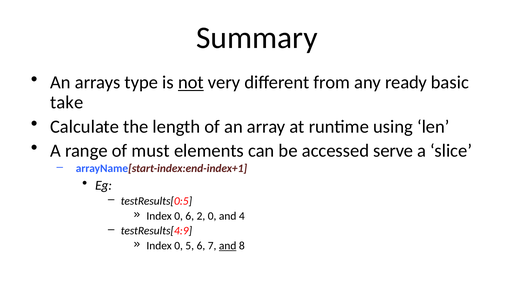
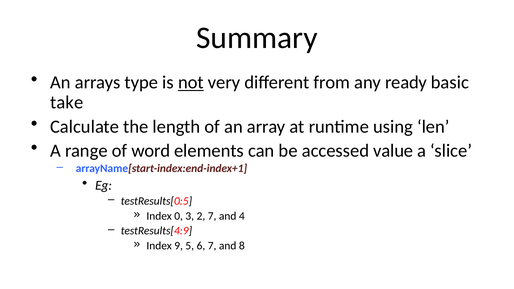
must: must -> word
serve: serve -> value
0 6: 6 -> 3
2 0: 0 -> 7
0 at (179, 246): 0 -> 9
and at (228, 246) underline: present -> none
